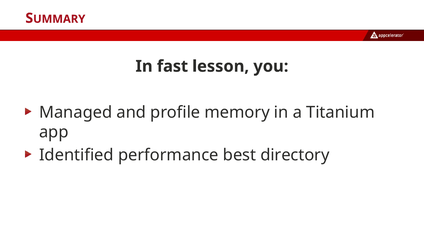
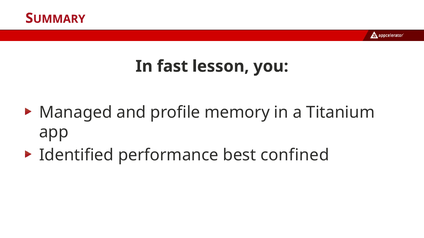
directory: directory -> confined
